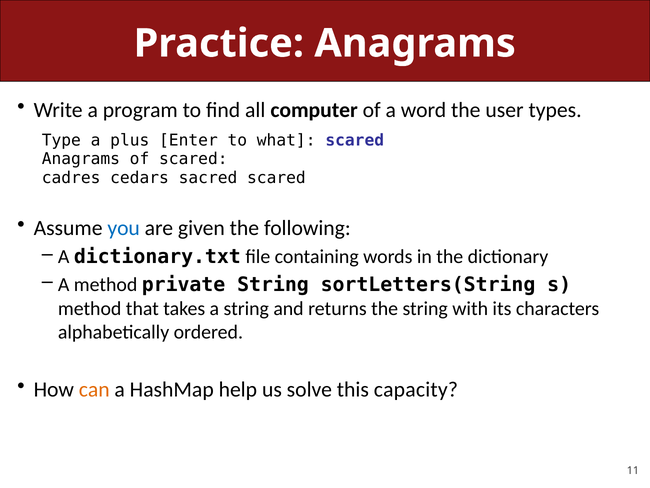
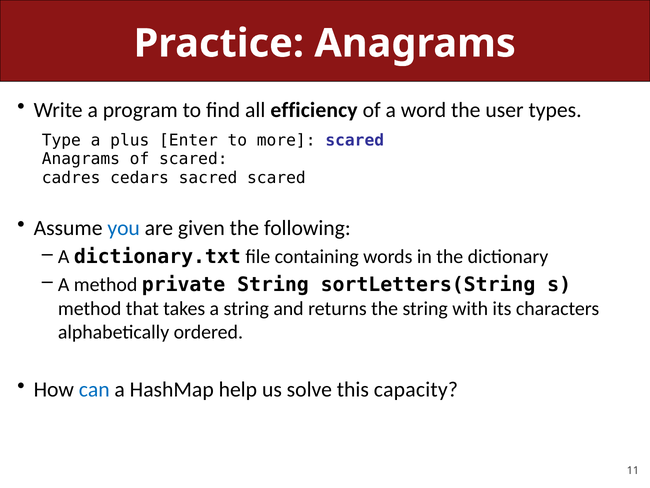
computer: computer -> efficiency
what: what -> more
can colour: orange -> blue
